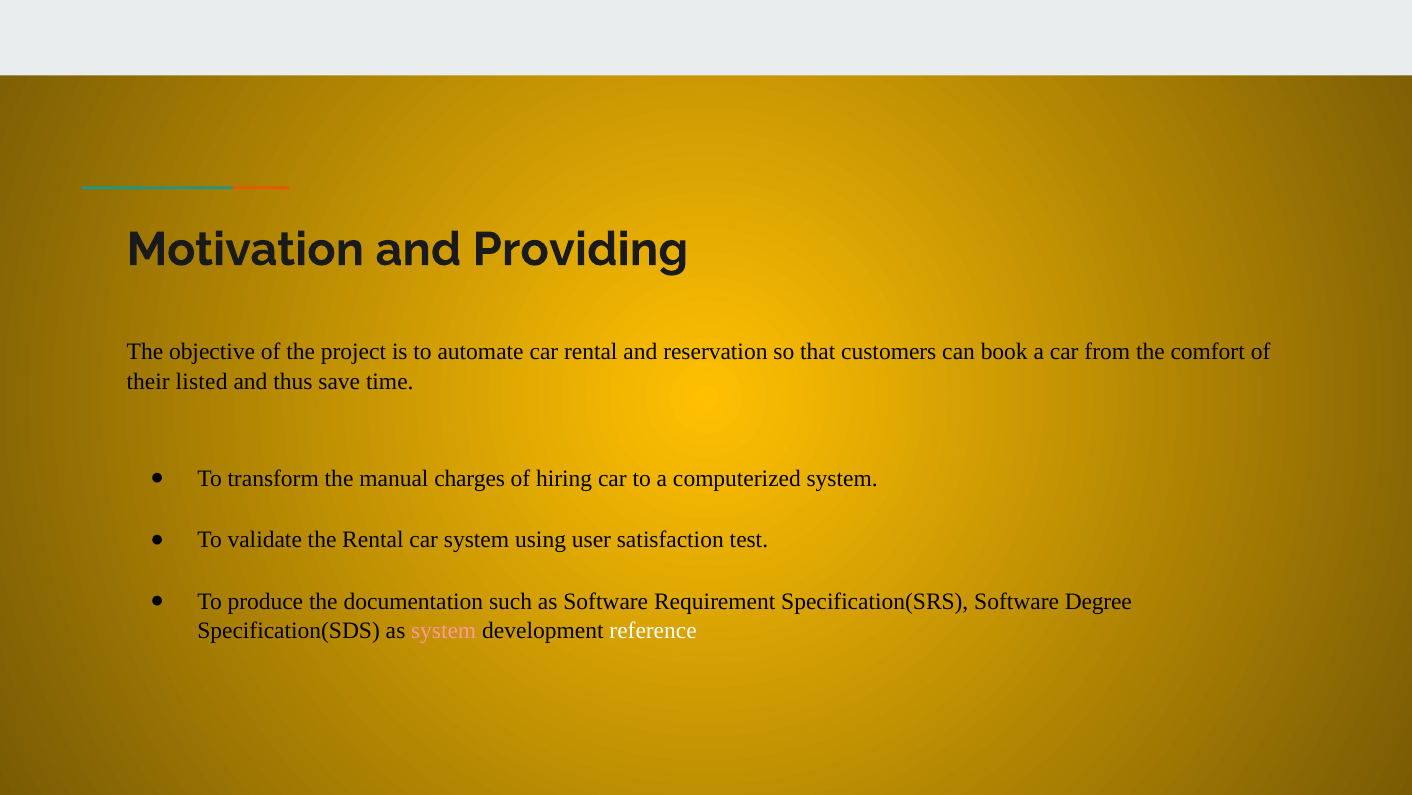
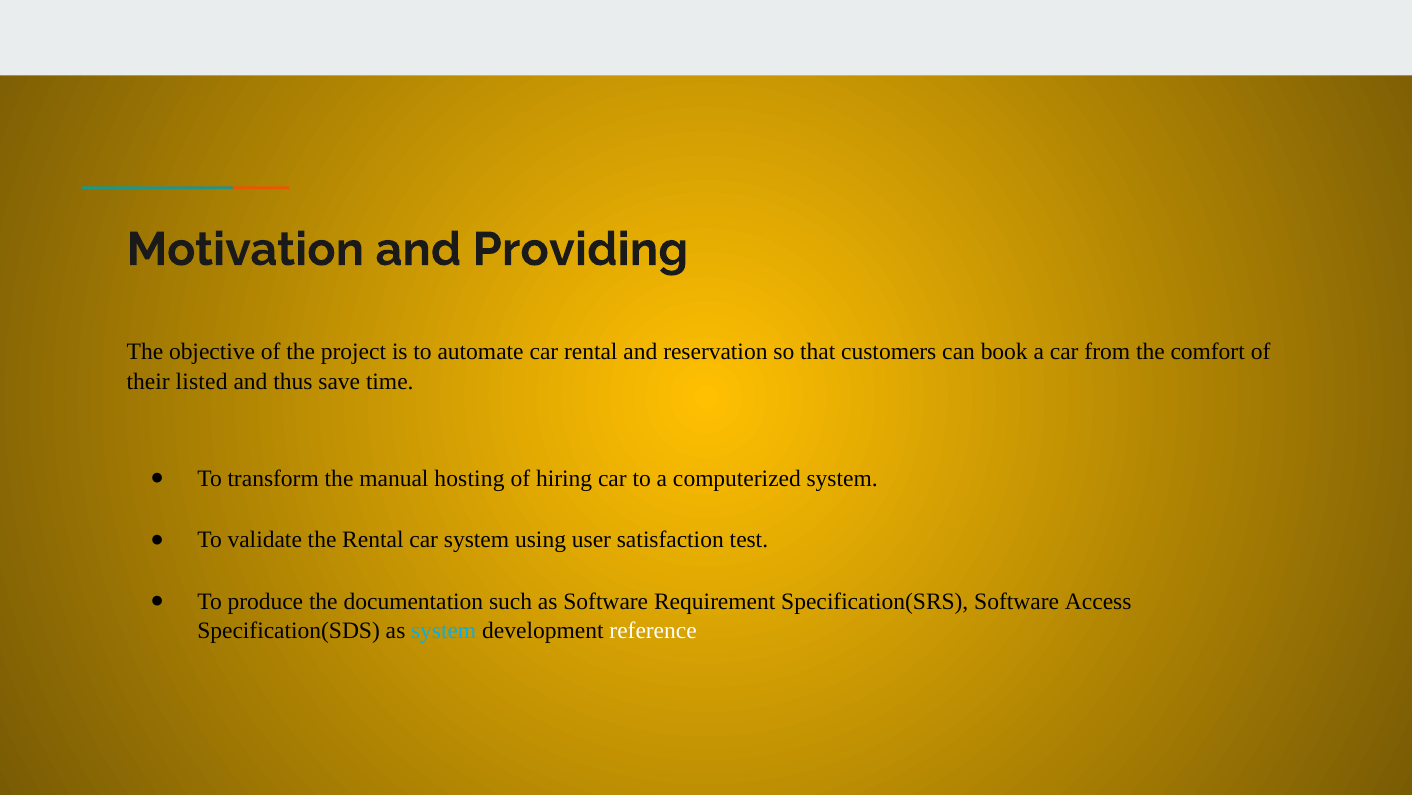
charges: charges -> hosting
Degree: Degree -> Access
system at (444, 630) colour: pink -> light blue
